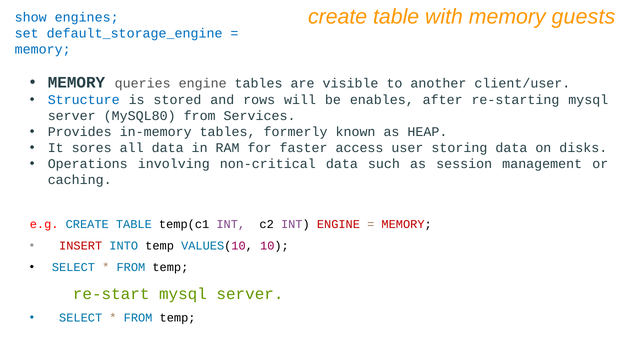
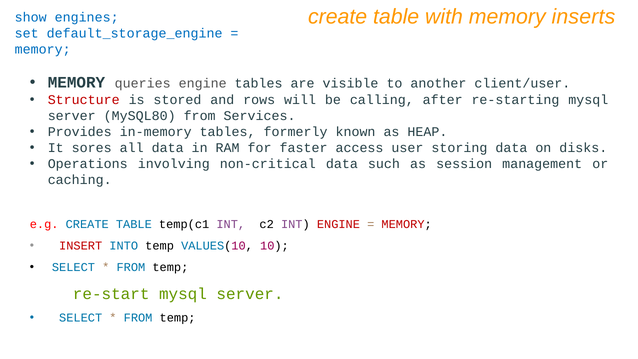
guests: guests -> inserts
Structure colour: blue -> red
enables: enables -> calling
